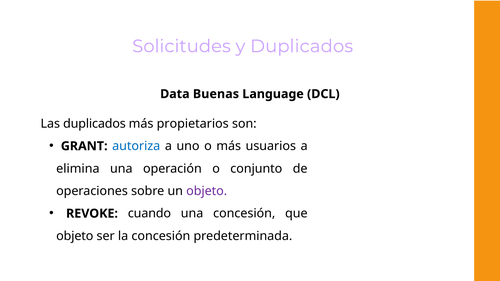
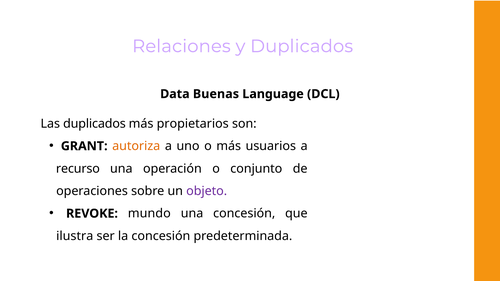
Solicitudes: Solicitudes -> Relaciones
autoriza colour: blue -> orange
elimina: elimina -> recurso
cuando: cuando -> mundo
objeto at (75, 236): objeto -> ilustra
